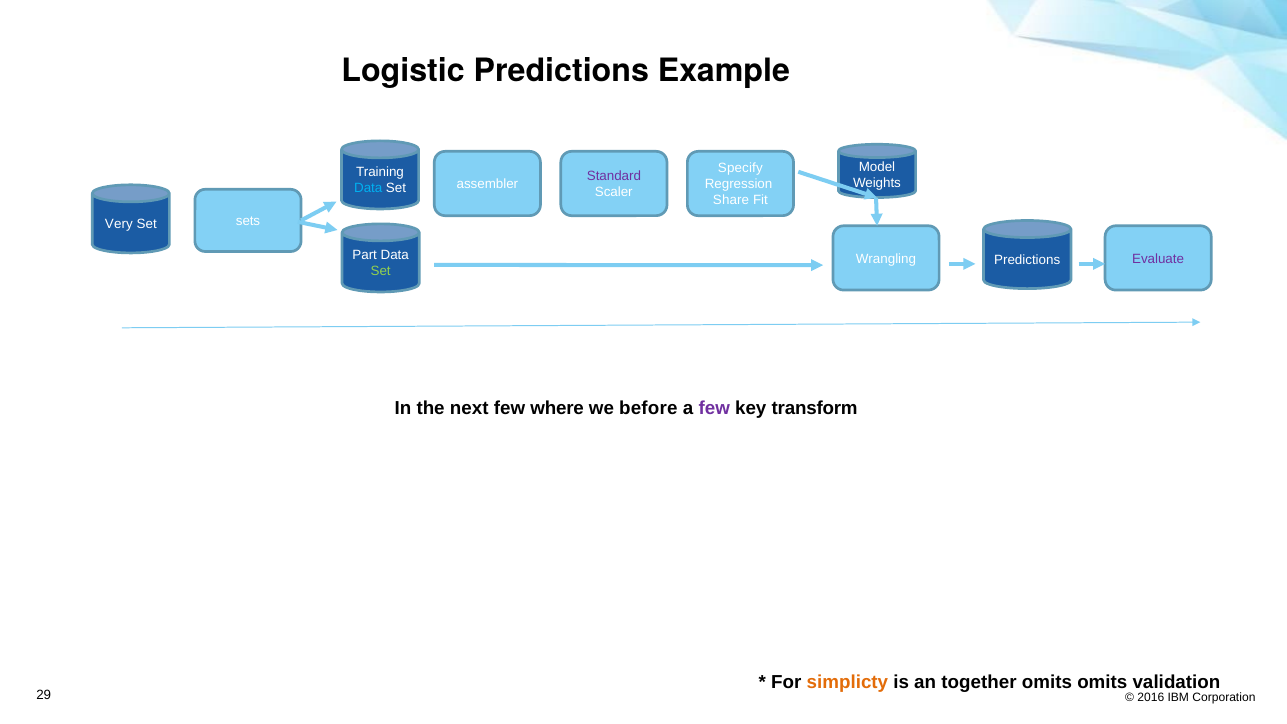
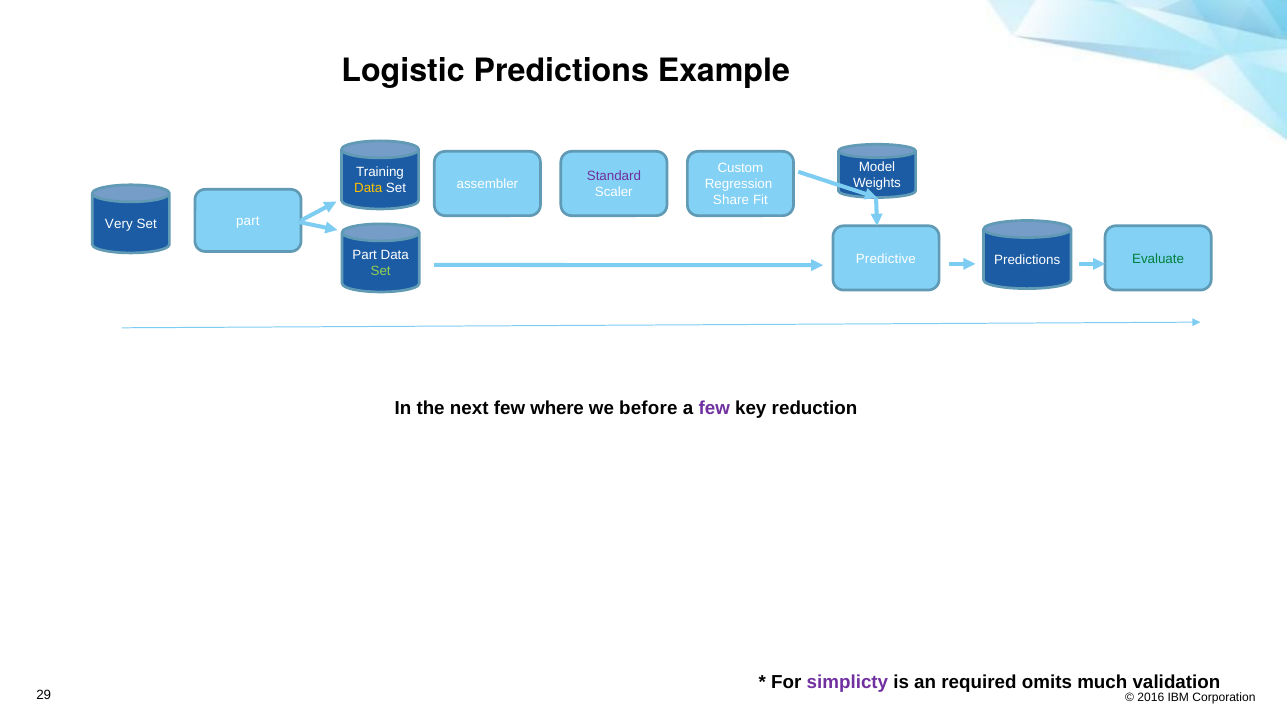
Specify: Specify -> Custom
Data at (368, 188) colour: light blue -> yellow
sets at (248, 221): sets -> part
Wrangling: Wrangling -> Predictive
Evaluate colour: purple -> green
transform: transform -> reduction
simplicty colour: orange -> purple
together: together -> required
omits omits: omits -> much
